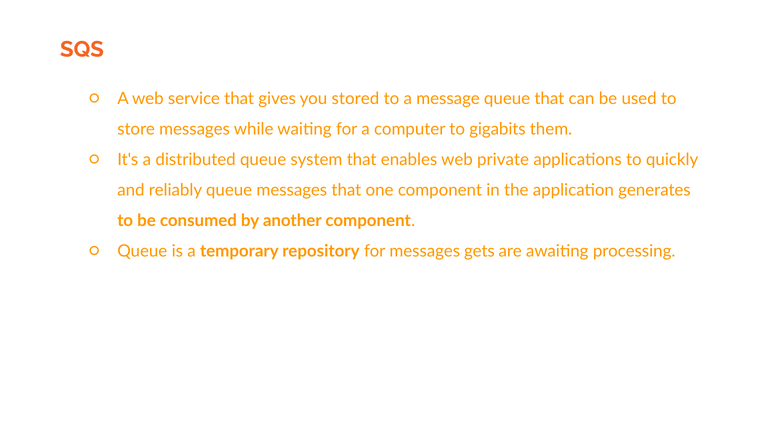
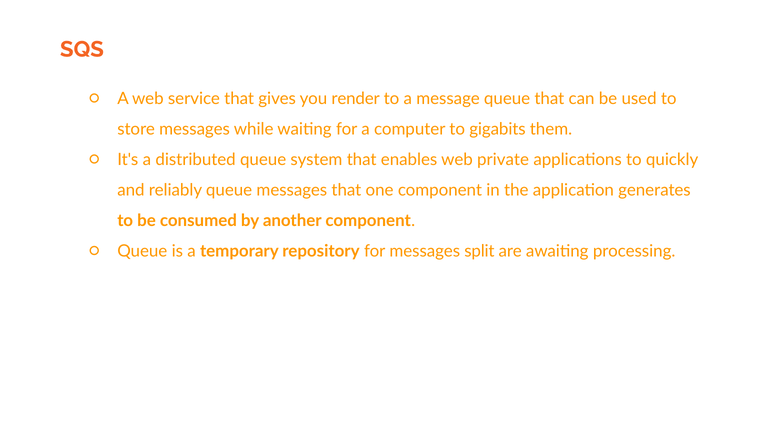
stored: stored -> render
gets: gets -> split
